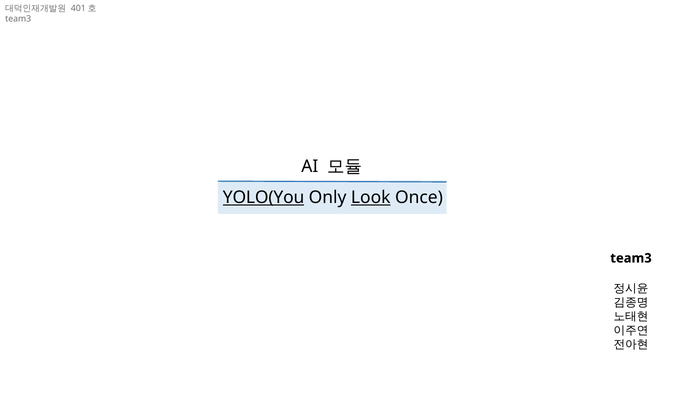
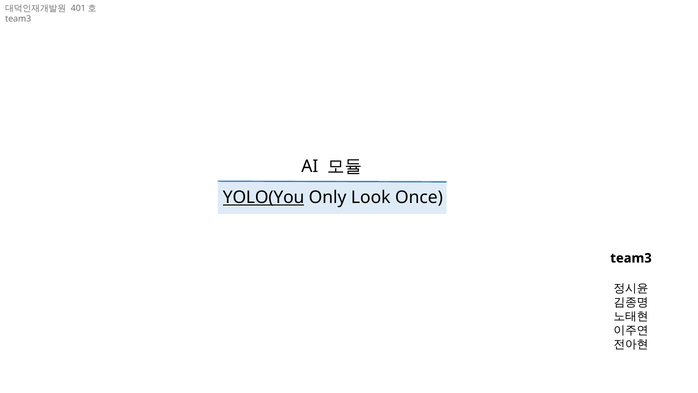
Look underline: present -> none
